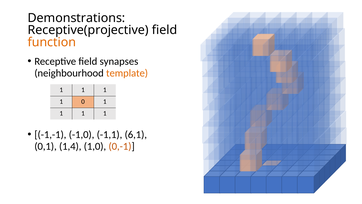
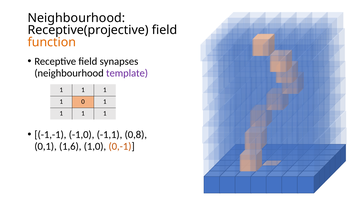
Demonstrations at (76, 18): Demonstrations -> Neighbourhood
template colour: orange -> purple
6,1: 6,1 -> 0,8
1,4: 1,4 -> 1,6
